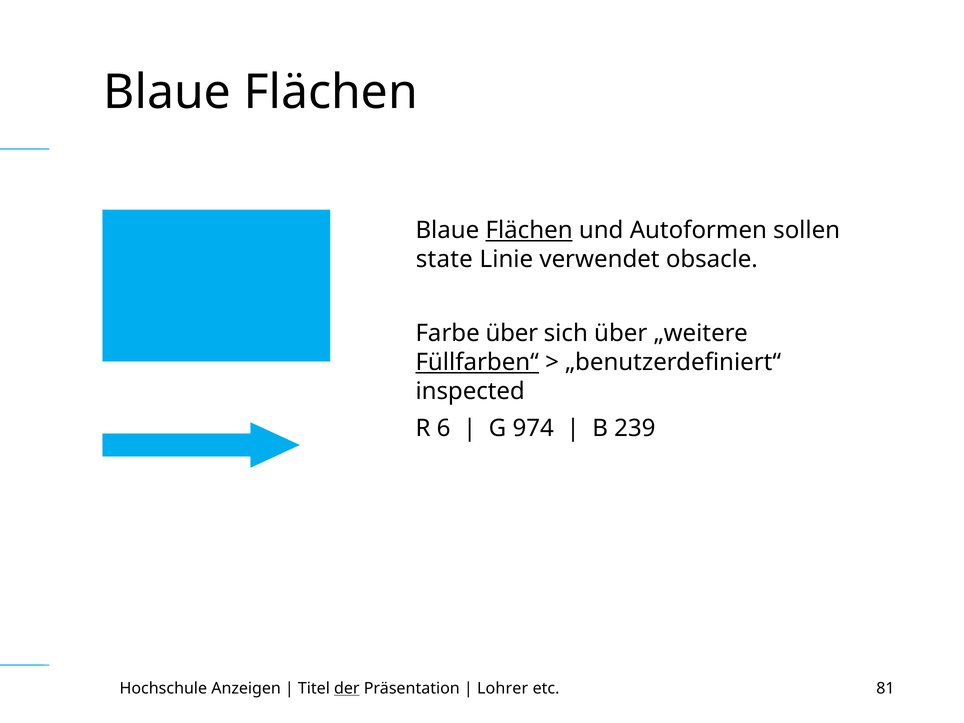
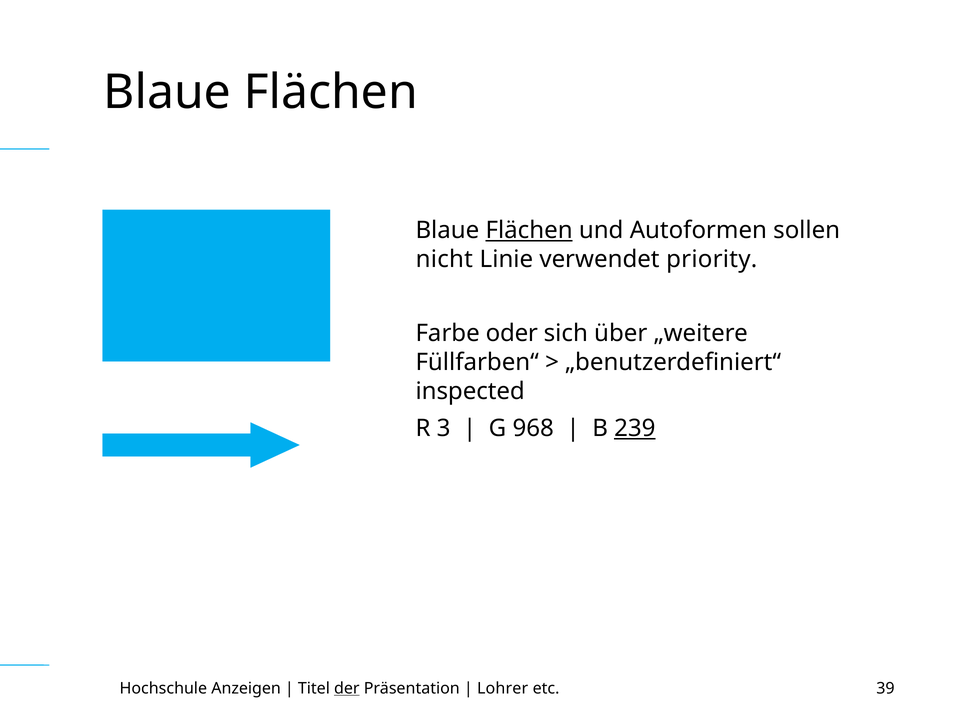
state: state -> nicht
obsacle: obsacle -> priority
Farbe über: über -> oder
Füllfarben“ underline: present -> none
6: 6 -> 3
974: 974 -> 968
239 underline: none -> present
81: 81 -> 39
